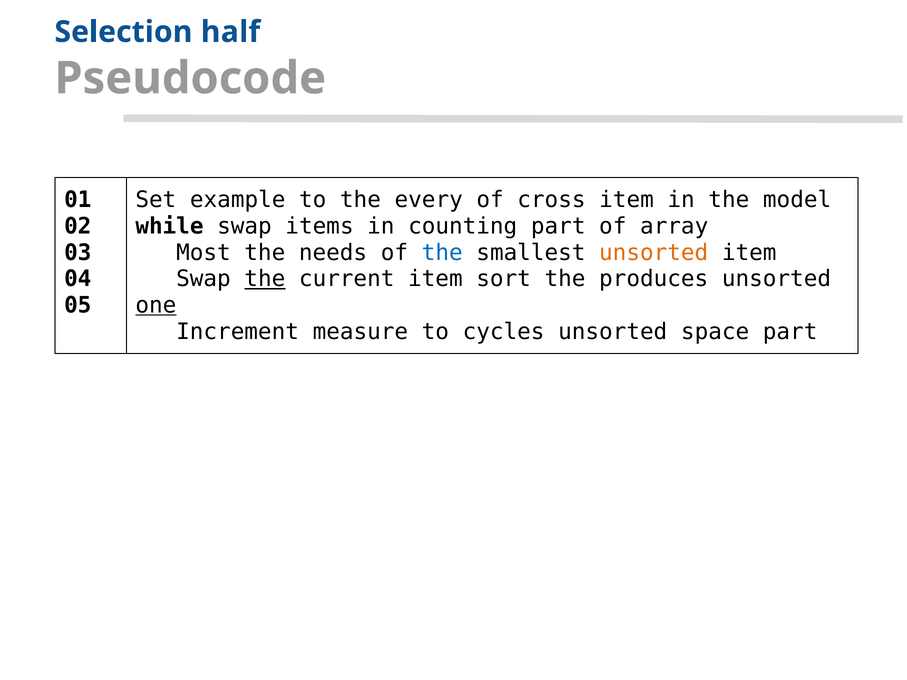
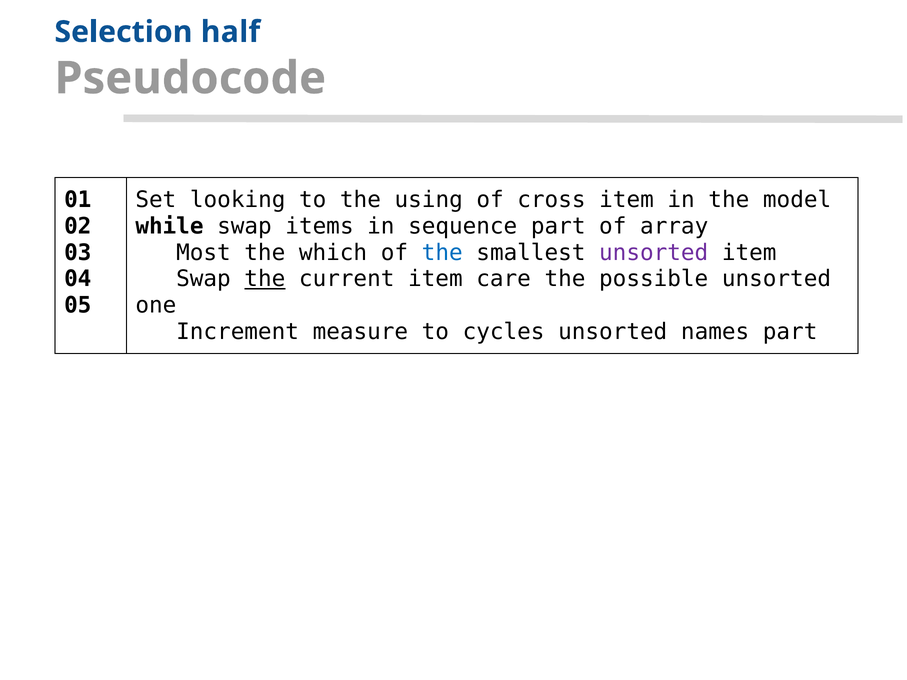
example: example -> looking
every: every -> using
counting: counting -> sequence
needs: needs -> which
unsorted at (654, 253) colour: orange -> purple
sort: sort -> care
produces: produces -> possible
one underline: present -> none
space: space -> names
